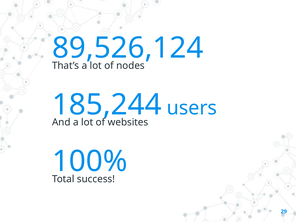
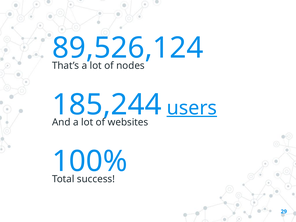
users underline: none -> present
